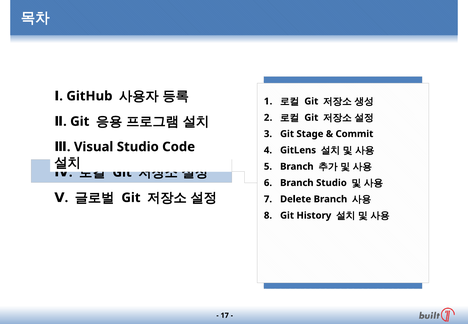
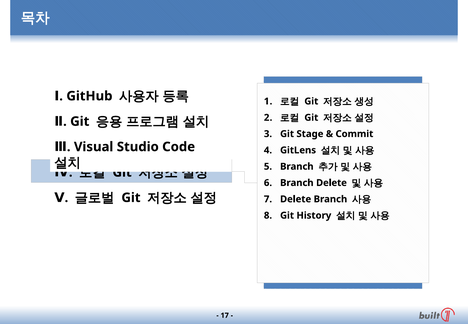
Branch Studio: Studio -> Delete
